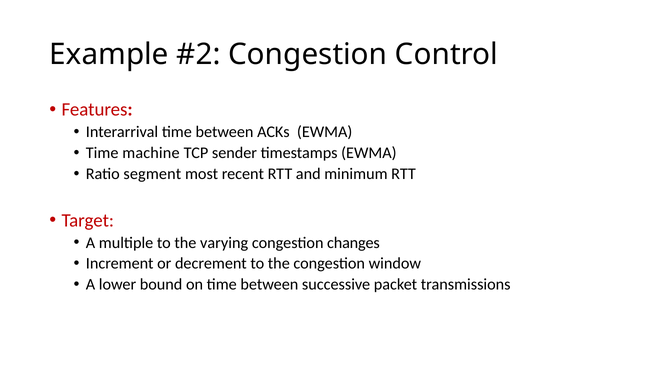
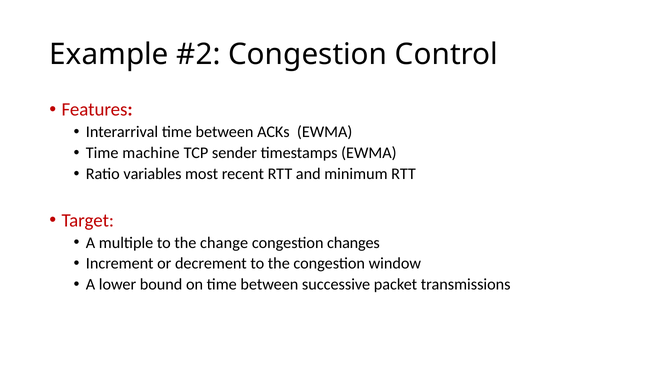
segment: segment -> variables
varying: varying -> change
